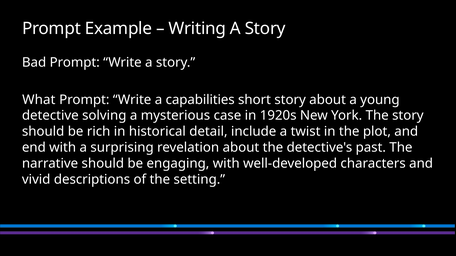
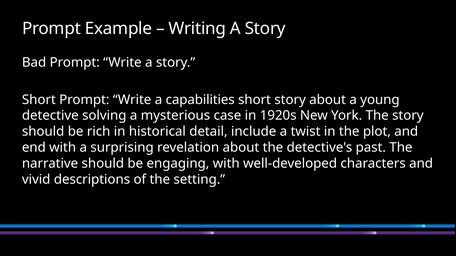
What at (39, 100): What -> Short
